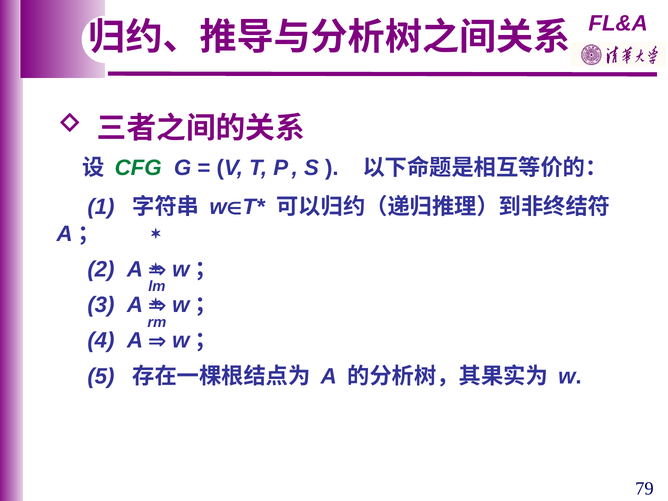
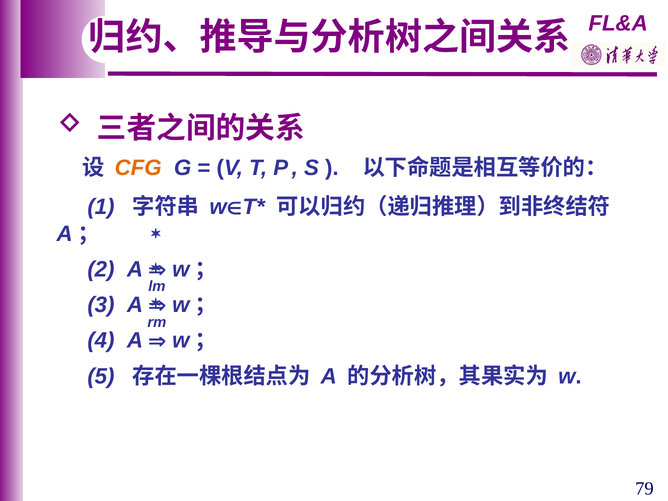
CFG colour: green -> orange
